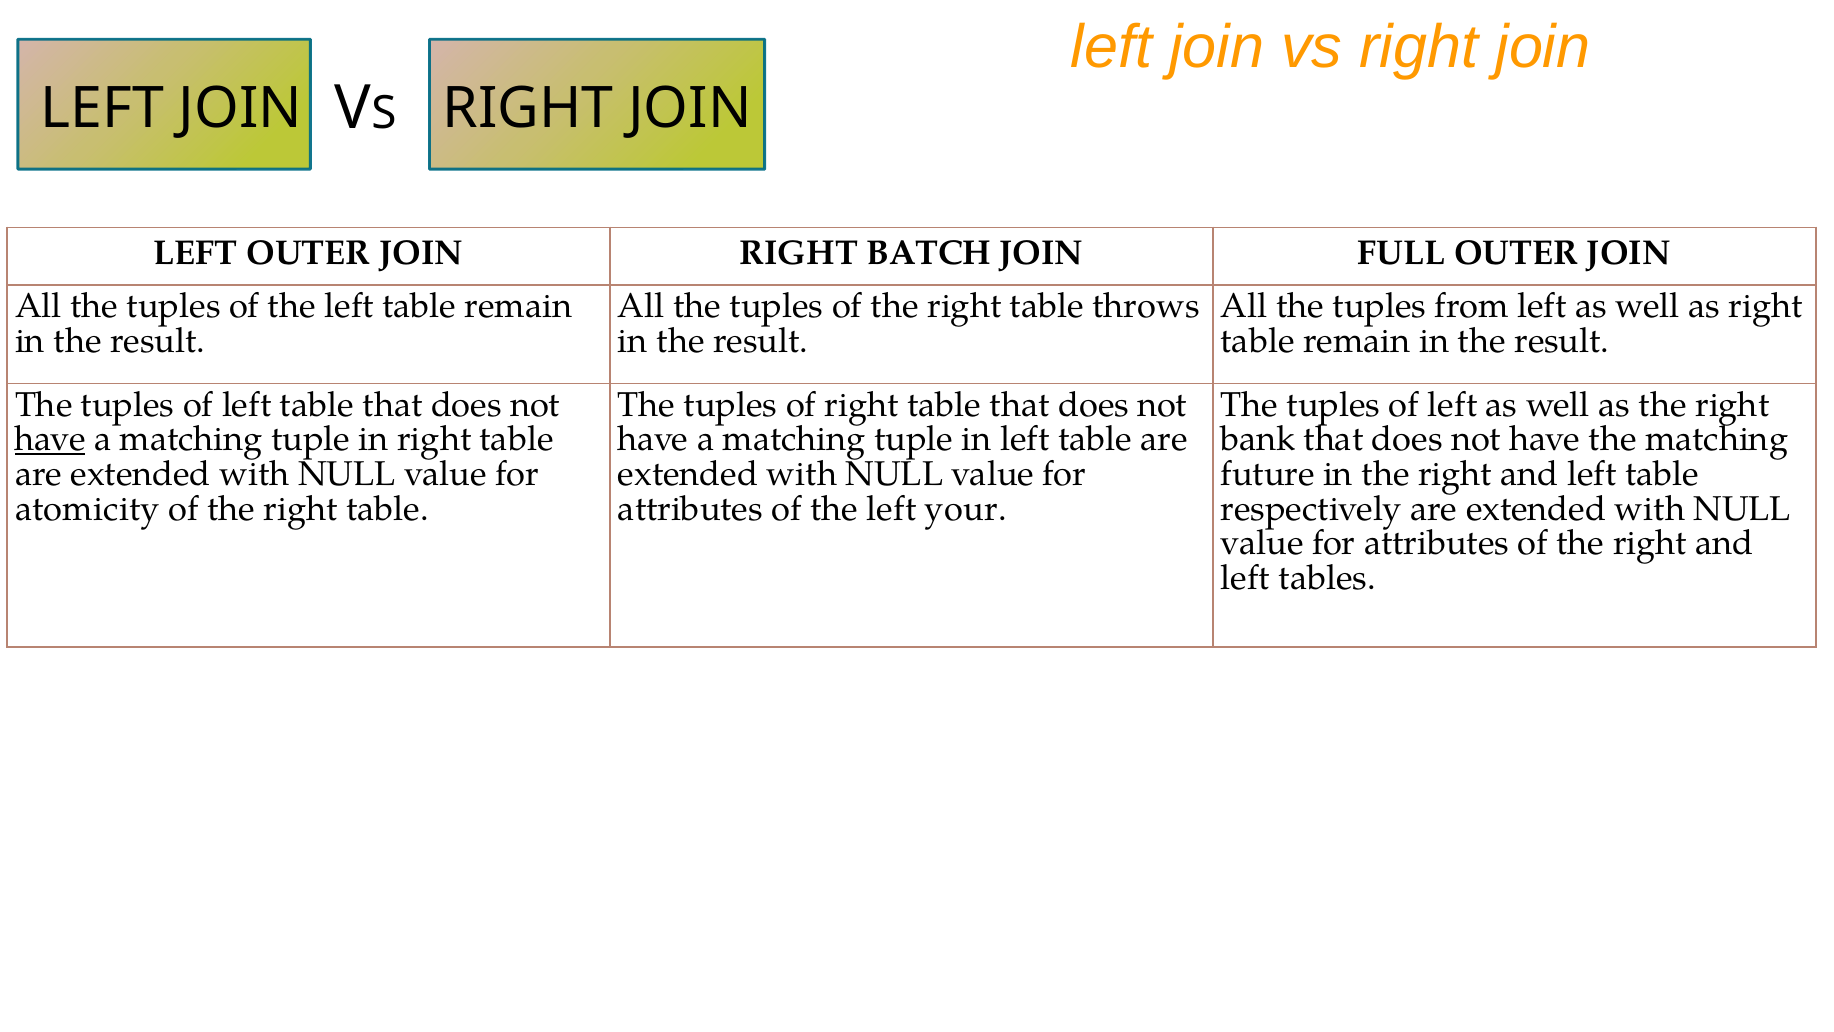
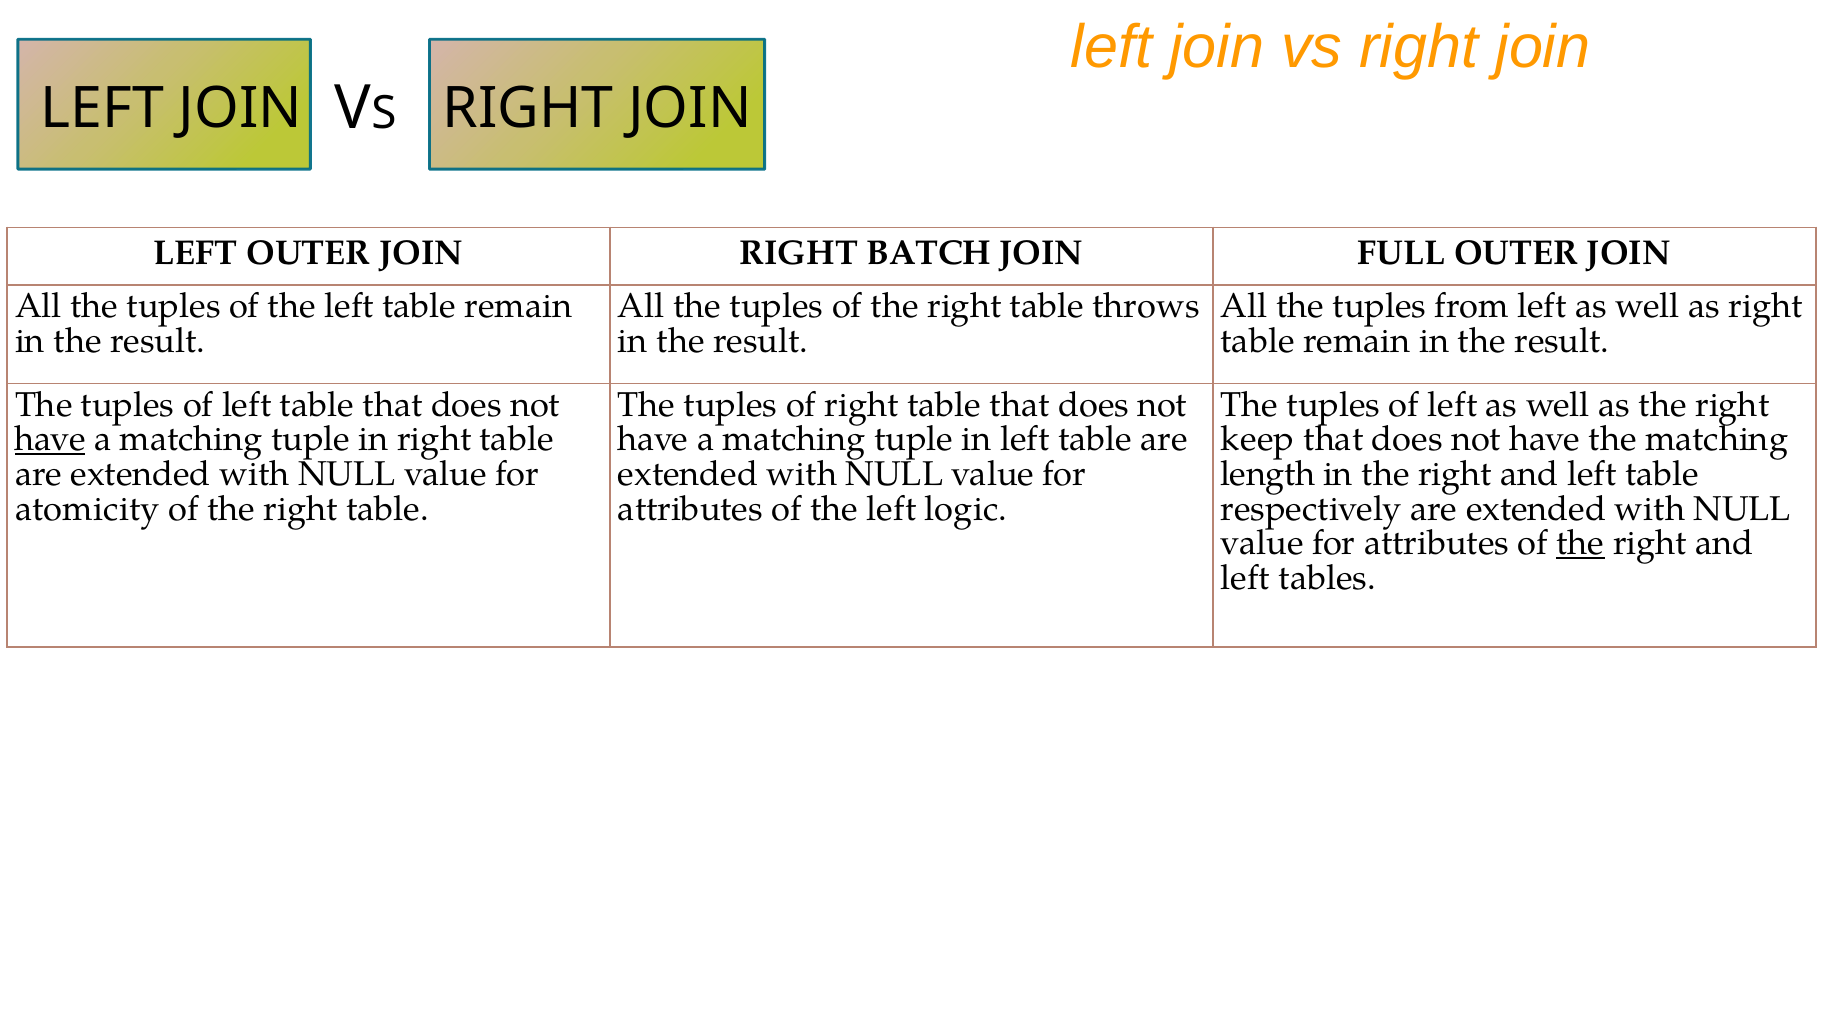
bank: bank -> keep
future: future -> length
your: your -> logic
the at (1580, 543) underline: none -> present
